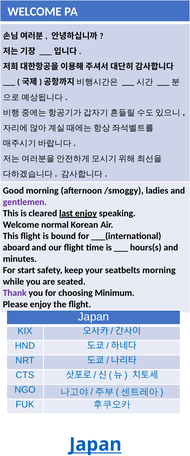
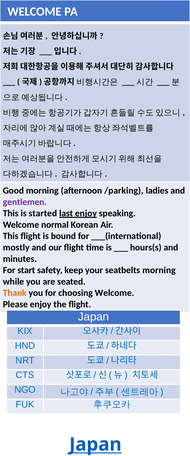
/smoggy: /smoggy -> /parking
cleared: cleared -> started
aboard: aboard -> mostly
Thank colour: purple -> orange
choosing Minimum: Minimum -> Welcome
